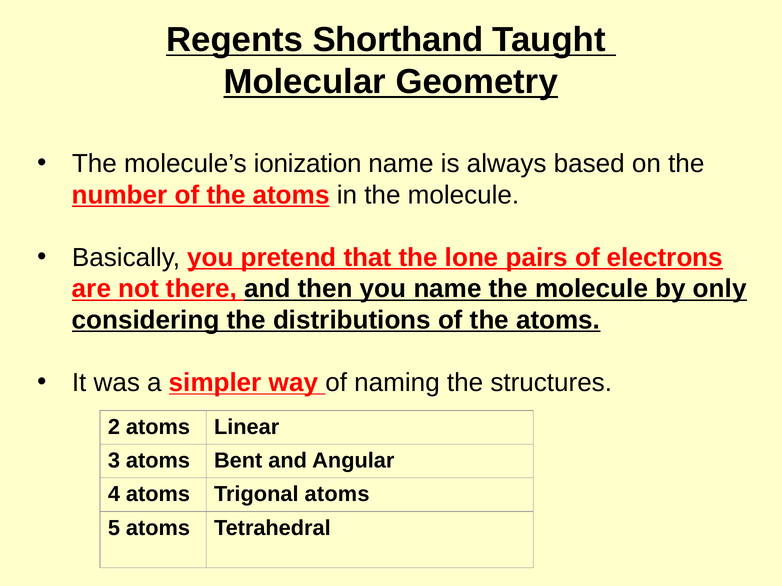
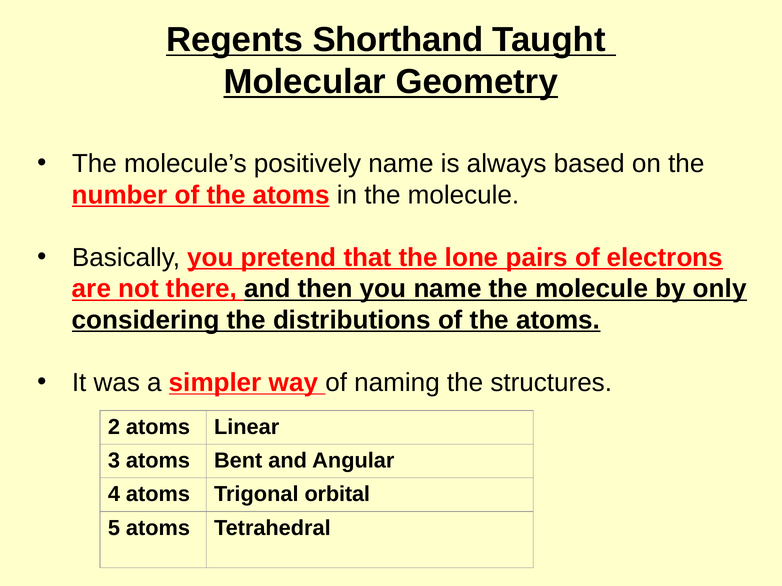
ionization: ionization -> positively
Trigonal atoms: atoms -> orbital
